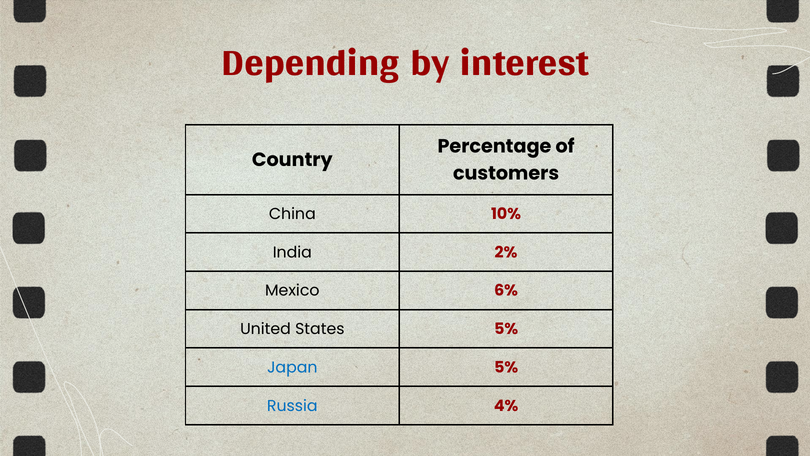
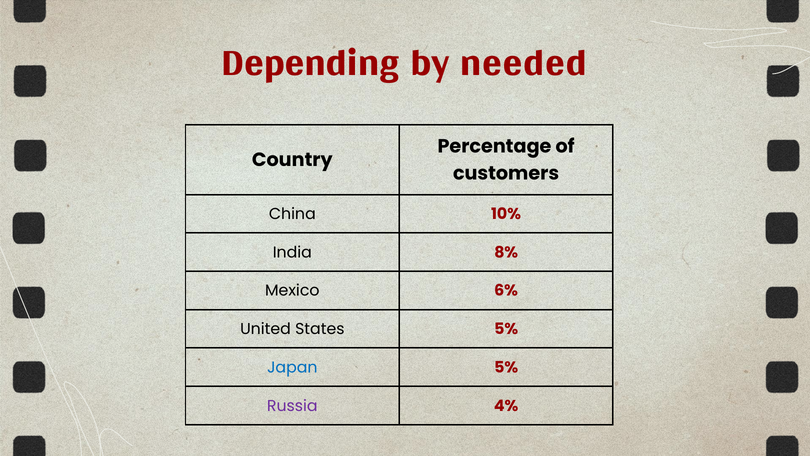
interest: interest -> needed
2%: 2% -> 8%
Russia colour: blue -> purple
